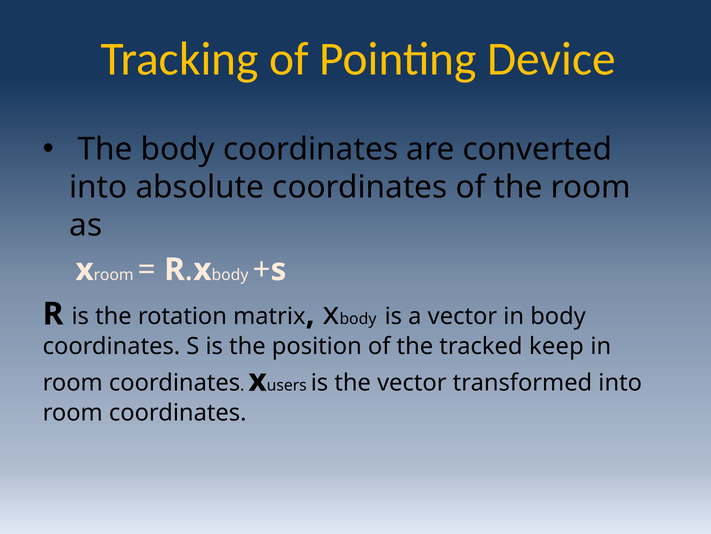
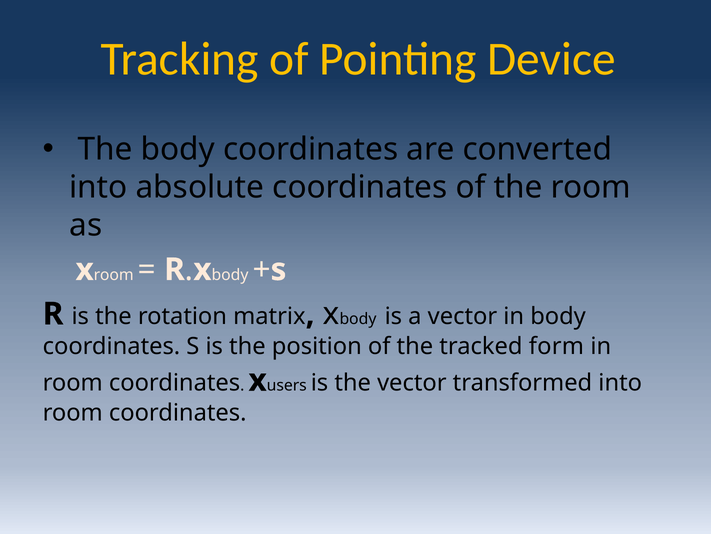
keep: keep -> form
